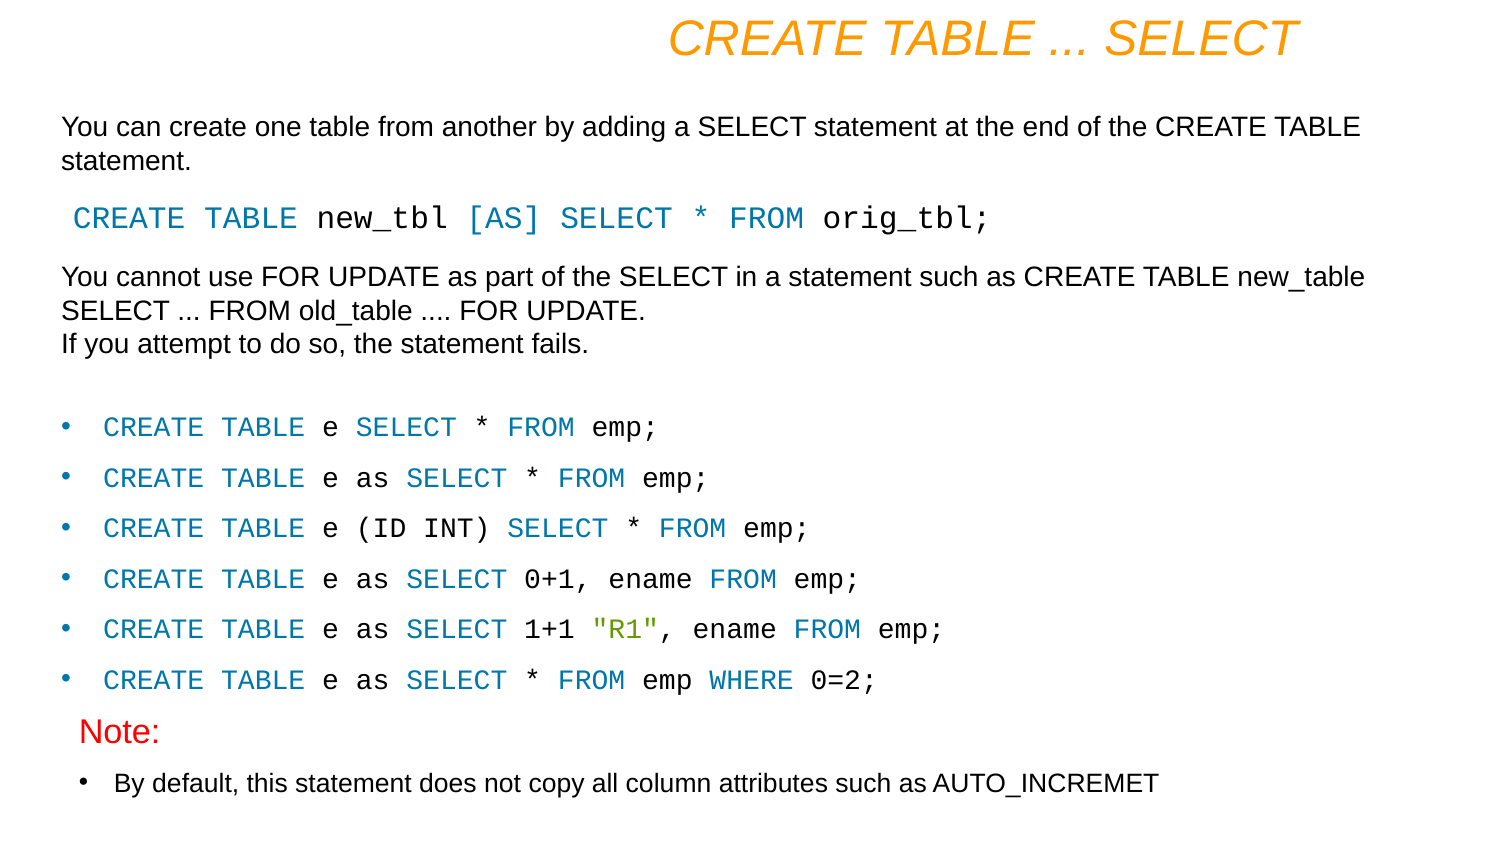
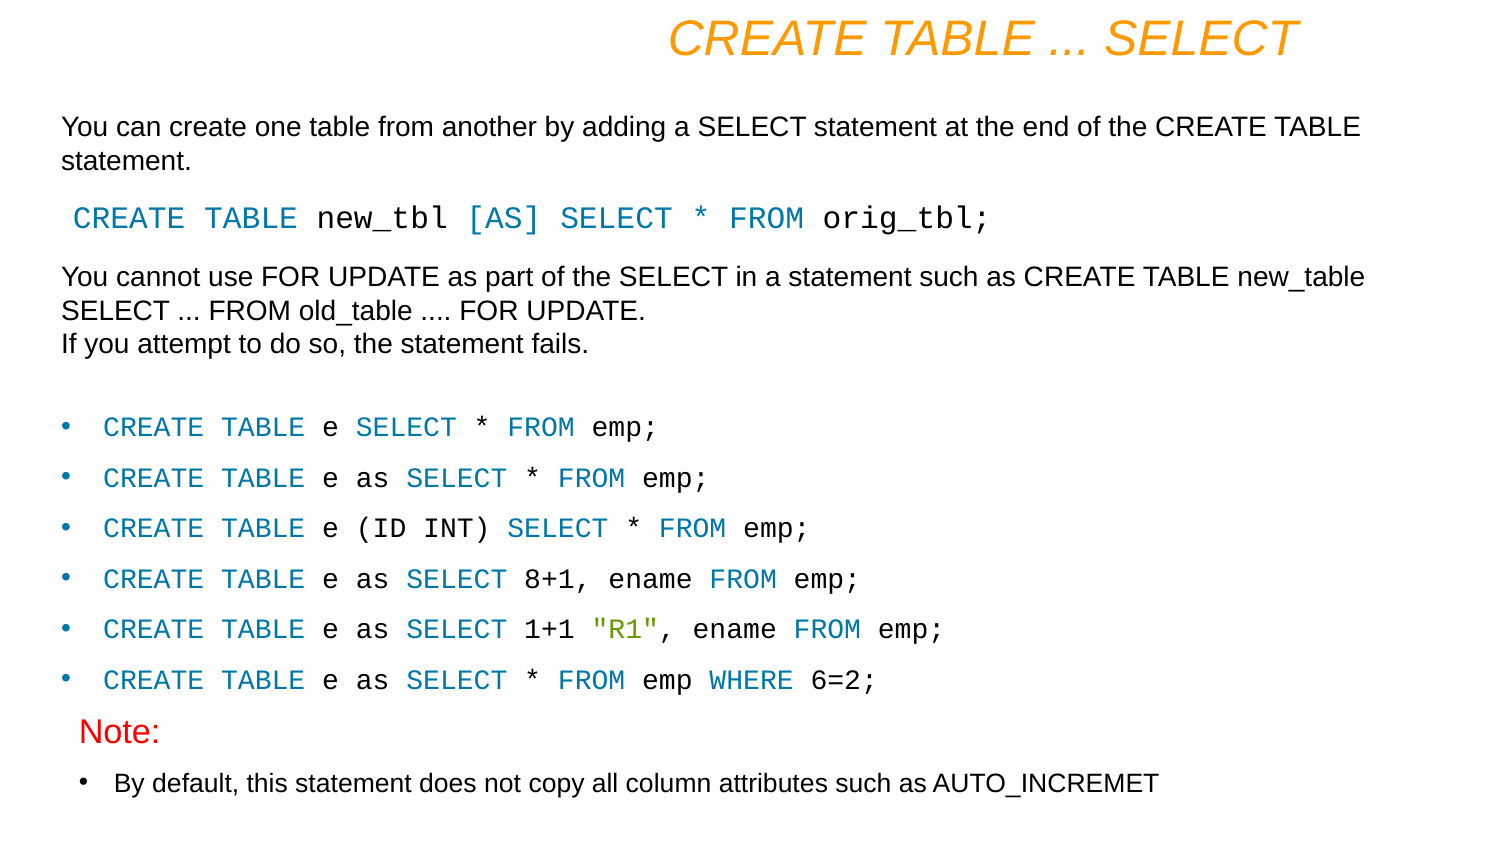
0+1: 0+1 -> 8+1
0=2: 0=2 -> 6=2
